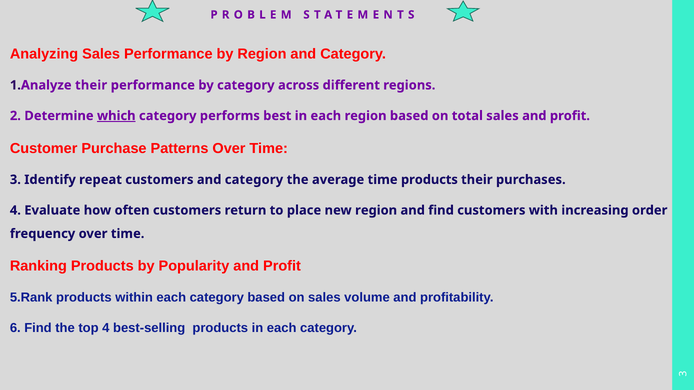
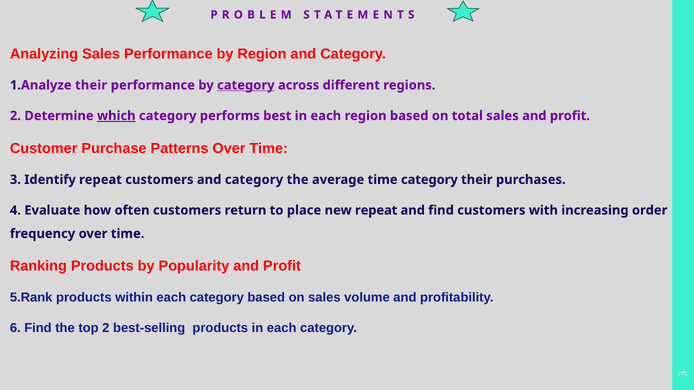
category at (246, 85) underline: none -> present
time products: products -> category
new region: region -> repeat
top 4: 4 -> 2
